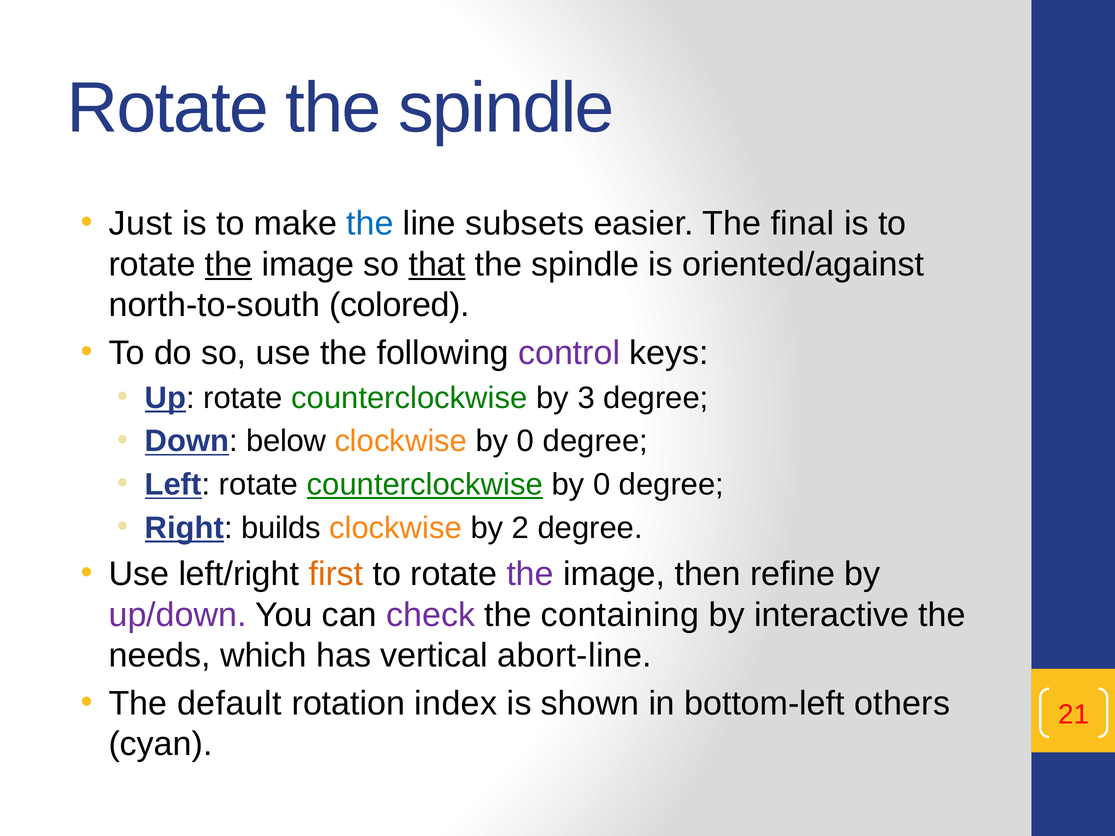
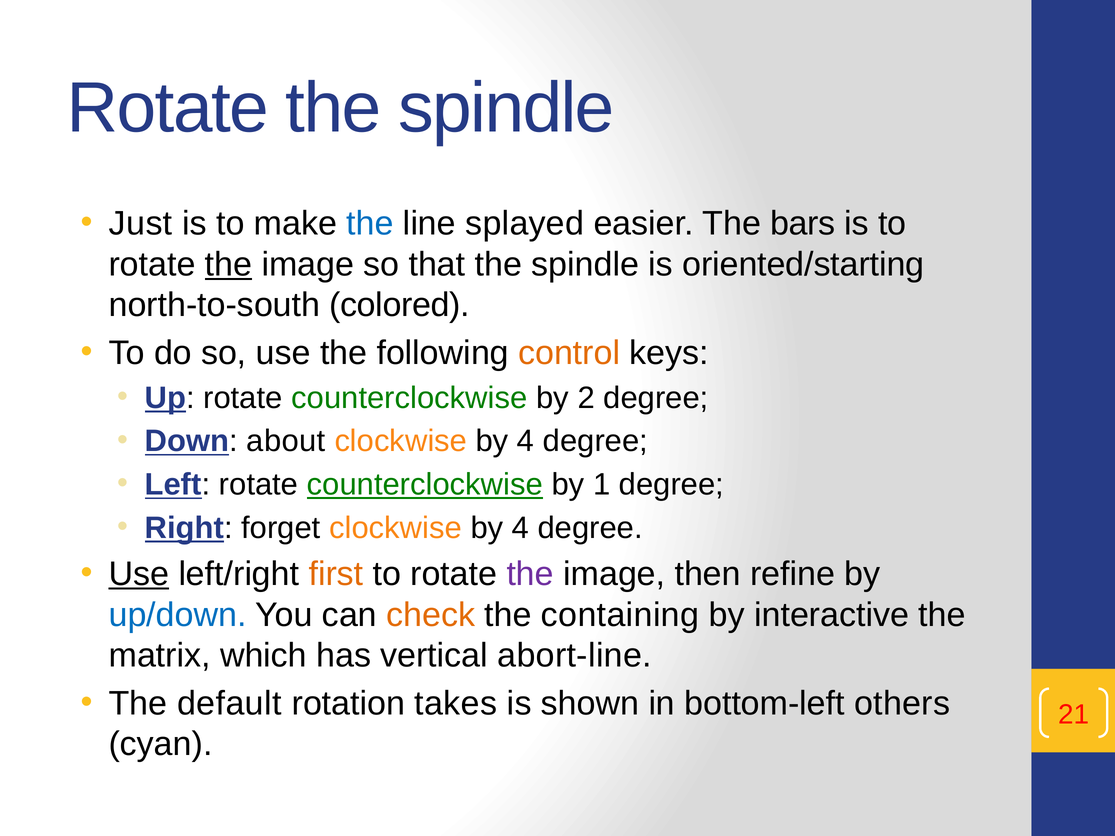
subsets: subsets -> splayed
final: final -> bars
that underline: present -> none
oriented/against: oriented/against -> oriented/starting
control colour: purple -> orange
3: 3 -> 2
below: below -> about
0 at (526, 441): 0 -> 4
0 at (602, 485): 0 -> 1
builds: builds -> forget
2 at (521, 528): 2 -> 4
Use at (139, 574) underline: none -> present
up/down colour: purple -> blue
check colour: purple -> orange
needs: needs -> matrix
index: index -> takes
